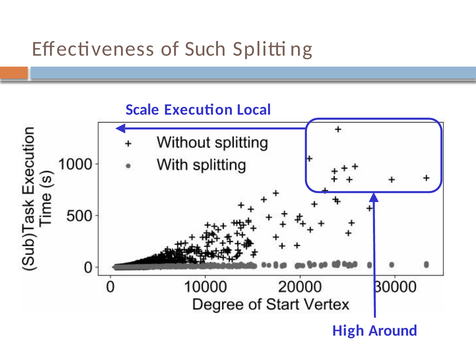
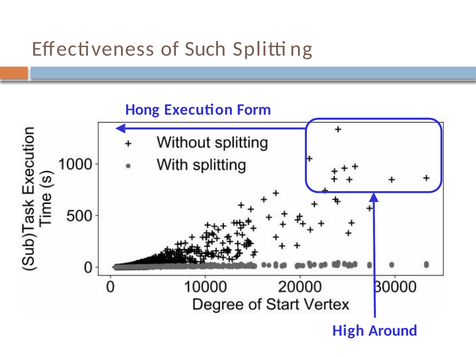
Scale: Scale -> Hong
Local: Local -> Form
